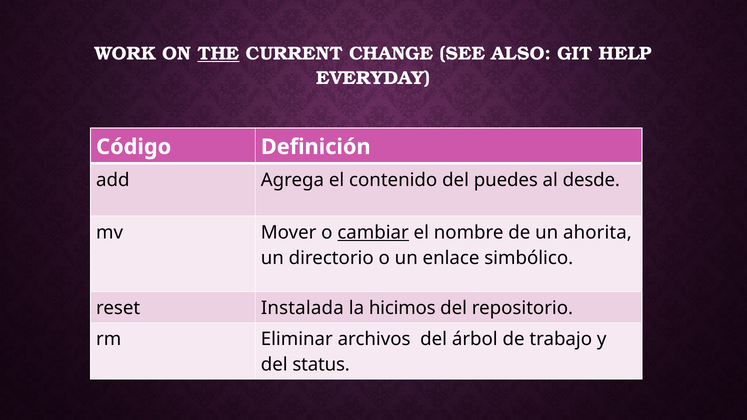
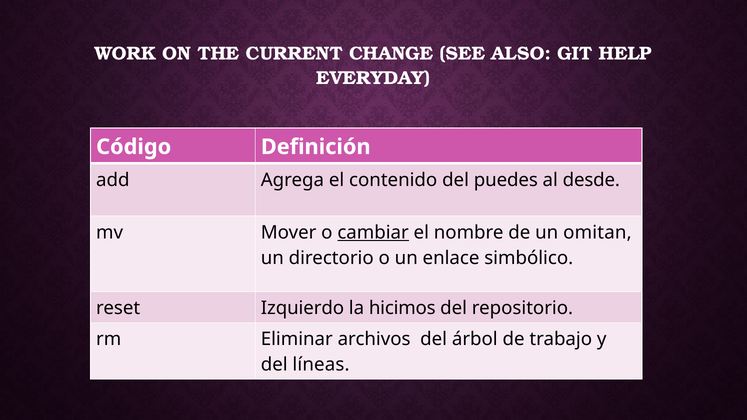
THE underline: present -> none
ahorita: ahorita -> omitan
Instalada: Instalada -> Izquierdo
status: status -> líneas
